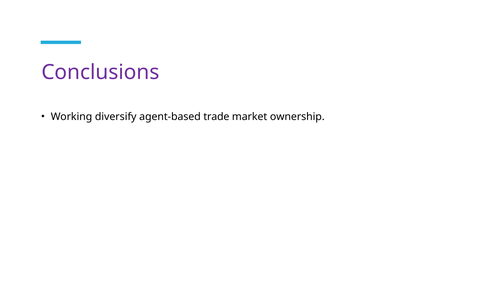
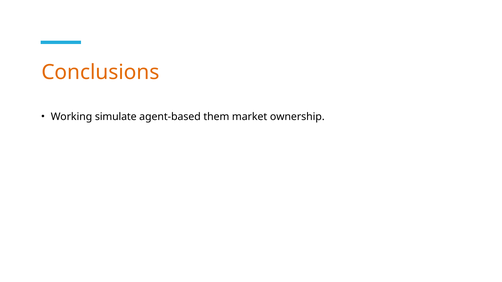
Conclusions colour: purple -> orange
diversify: diversify -> simulate
trade: trade -> them
